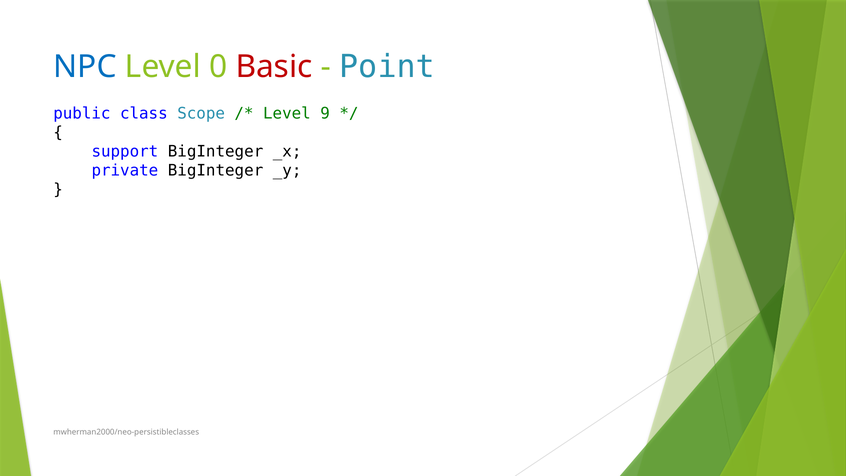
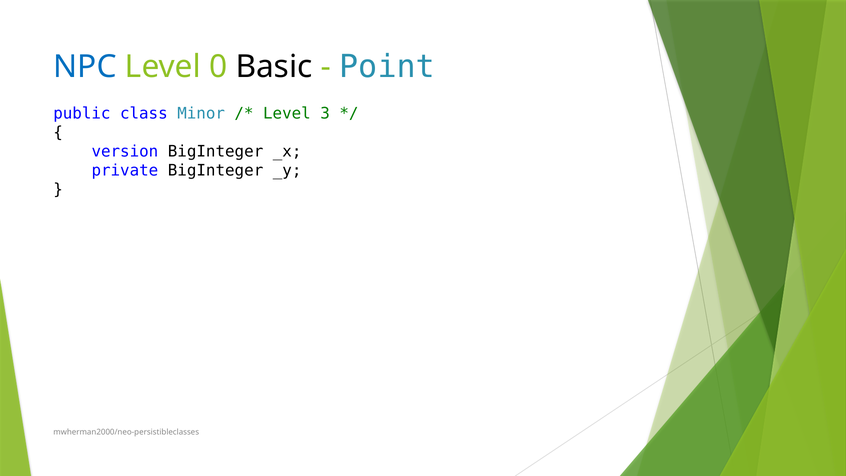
Basic colour: red -> black
Scope: Scope -> Minor
9: 9 -> 3
support: support -> version
